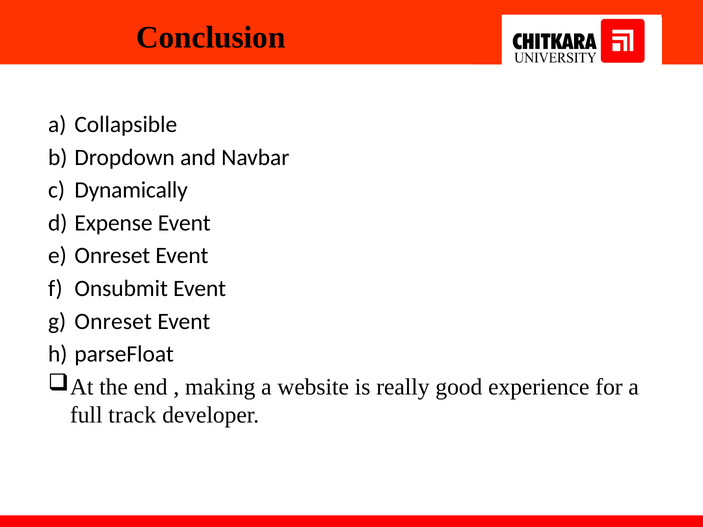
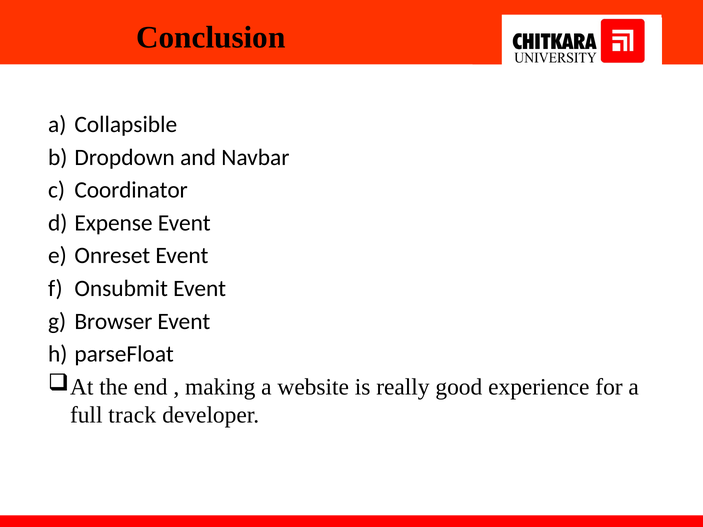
Dynamically: Dynamically -> Coordinator
Onreset at (113, 321): Onreset -> Browser
